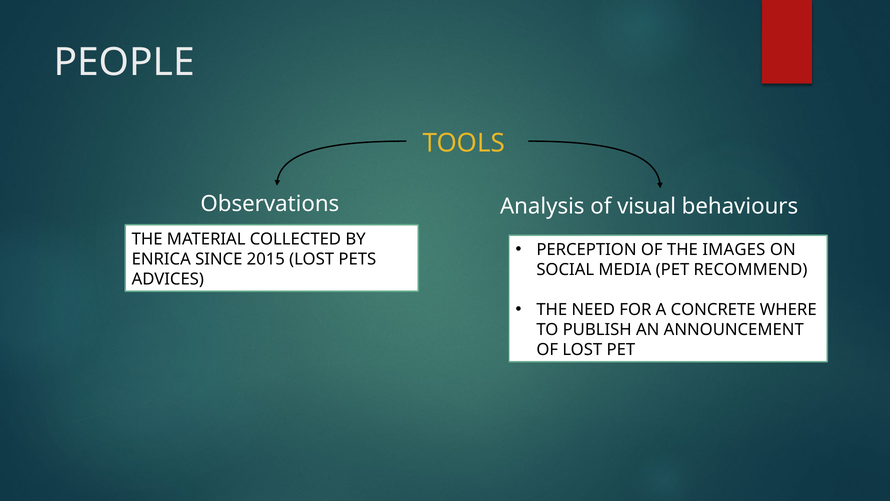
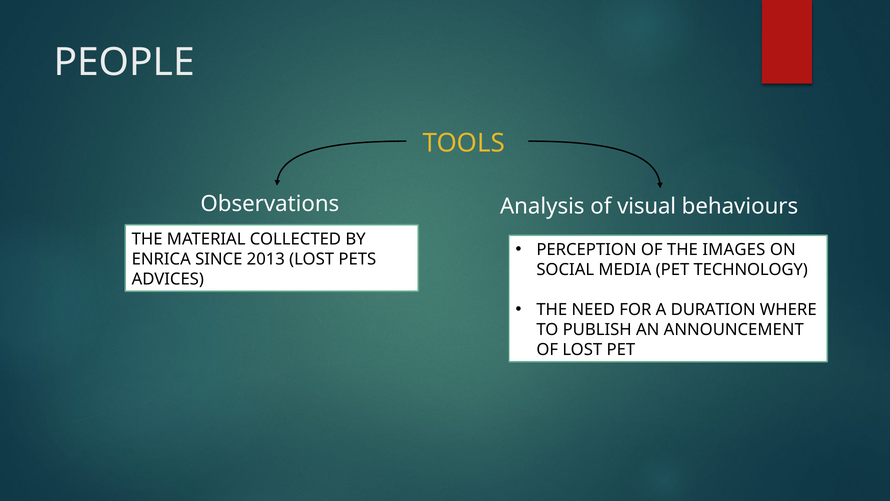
2015: 2015 -> 2013
RECOMMEND: RECOMMEND -> TECHNOLOGY
CONCRETE: CONCRETE -> DURATION
